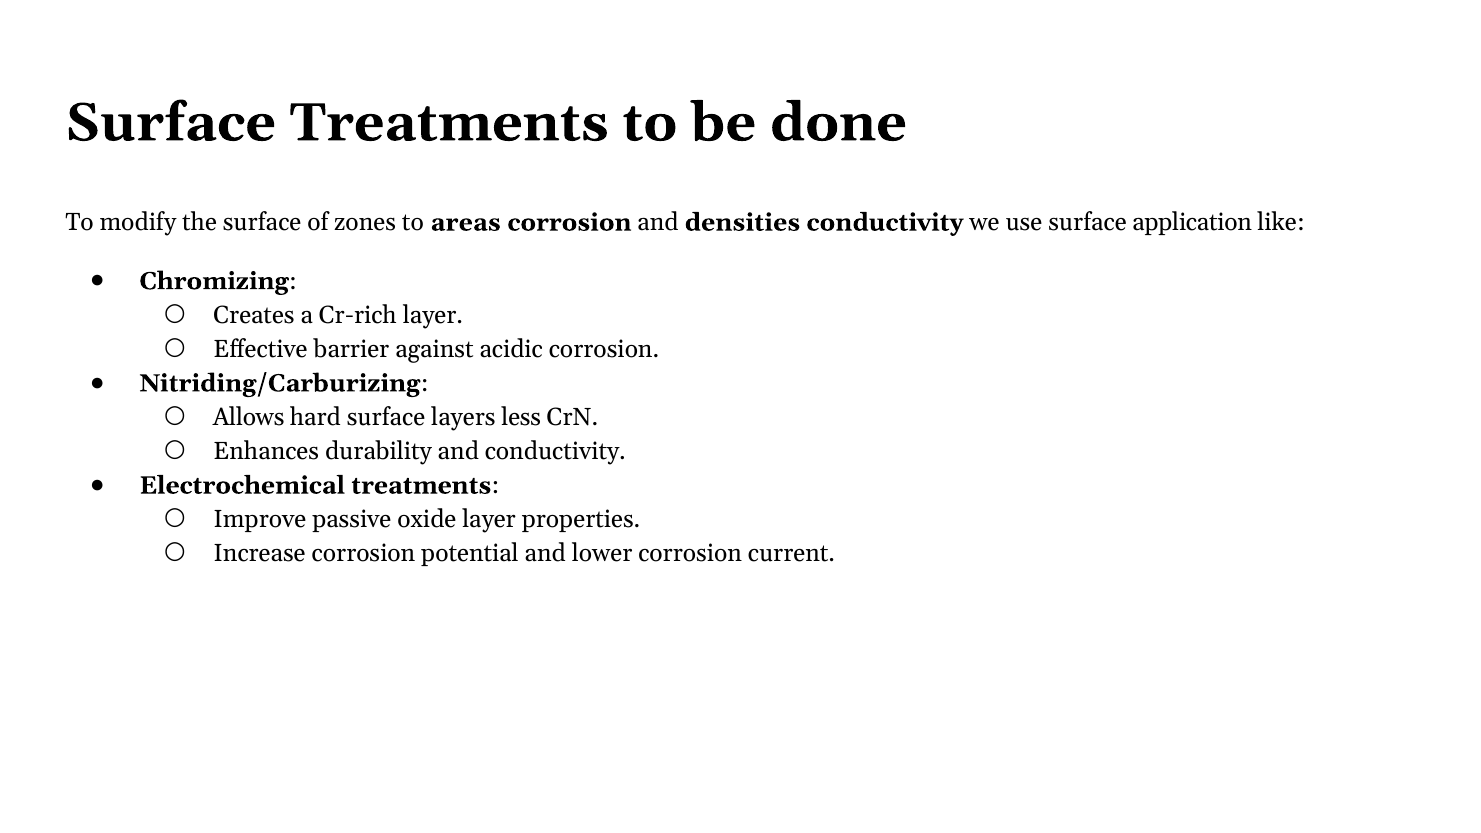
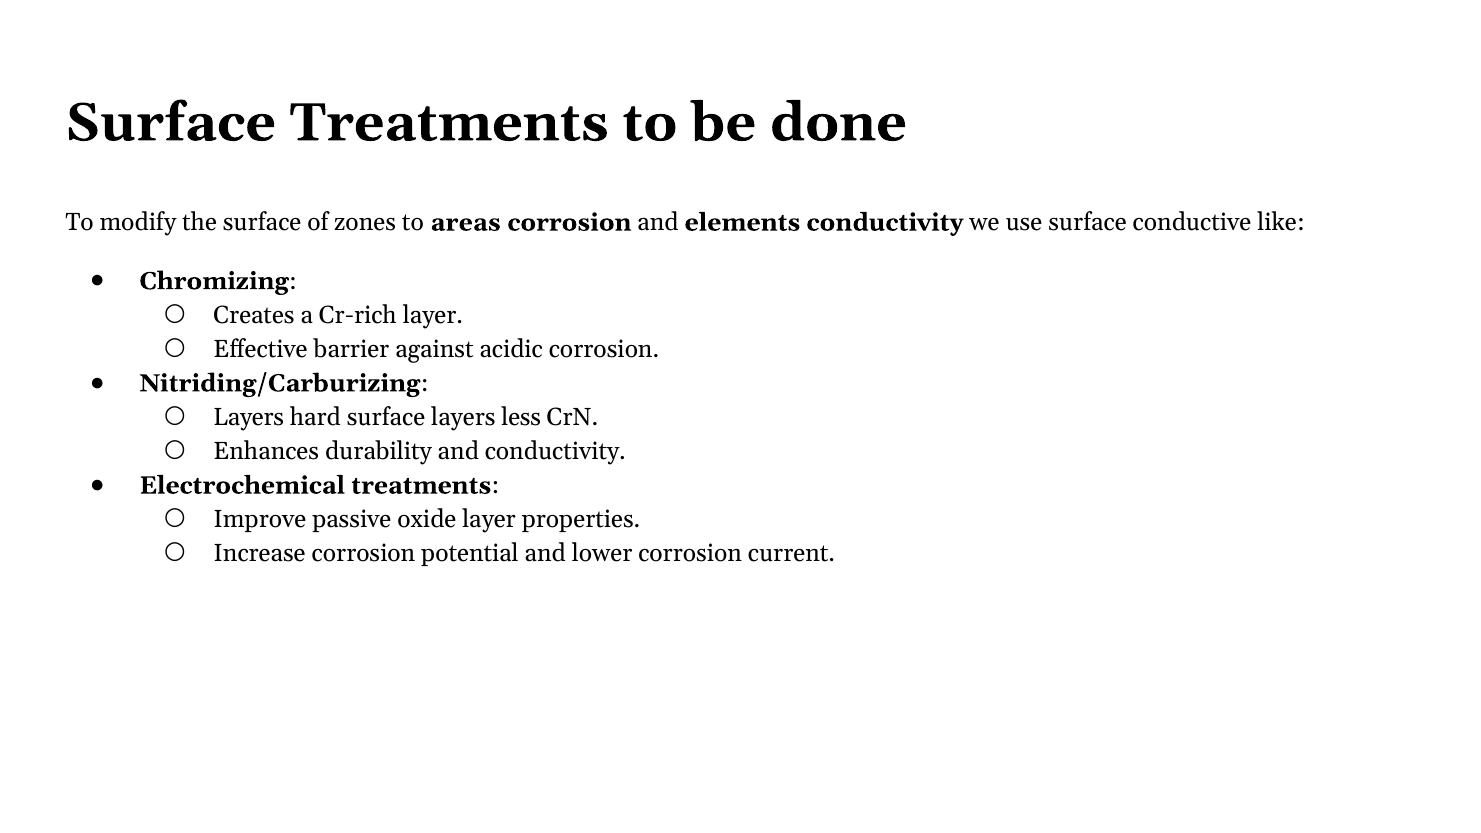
densities: densities -> elements
application: application -> conductive
Allows at (249, 417): Allows -> Layers
